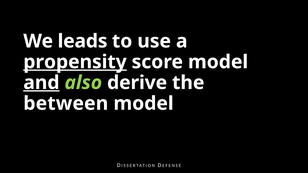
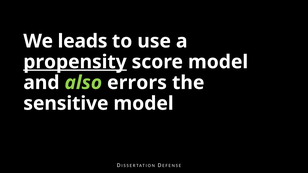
and underline: present -> none
derive: derive -> errors
between: between -> sensitive
